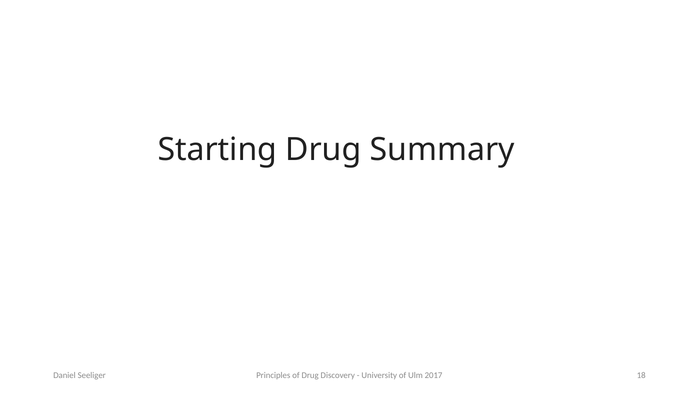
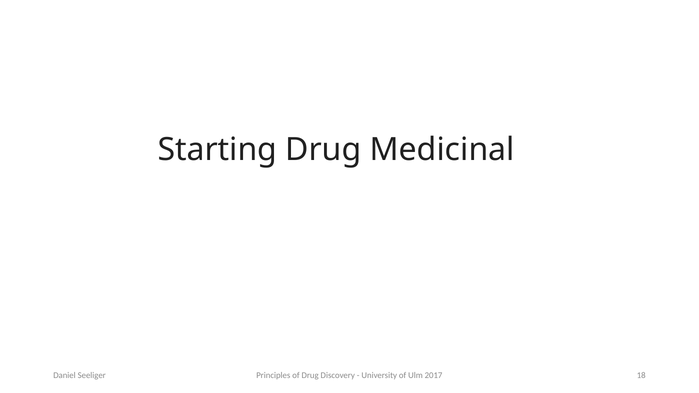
Summary: Summary -> Medicinal
